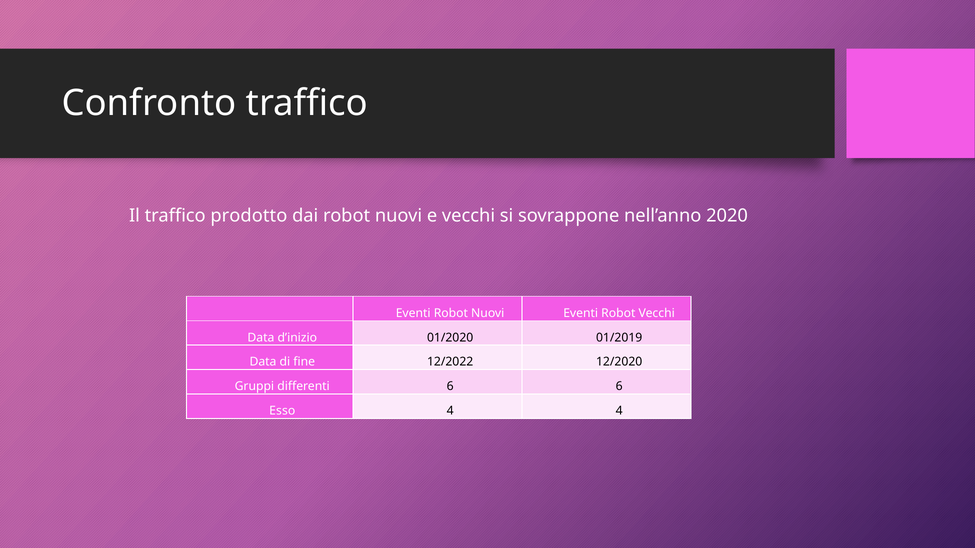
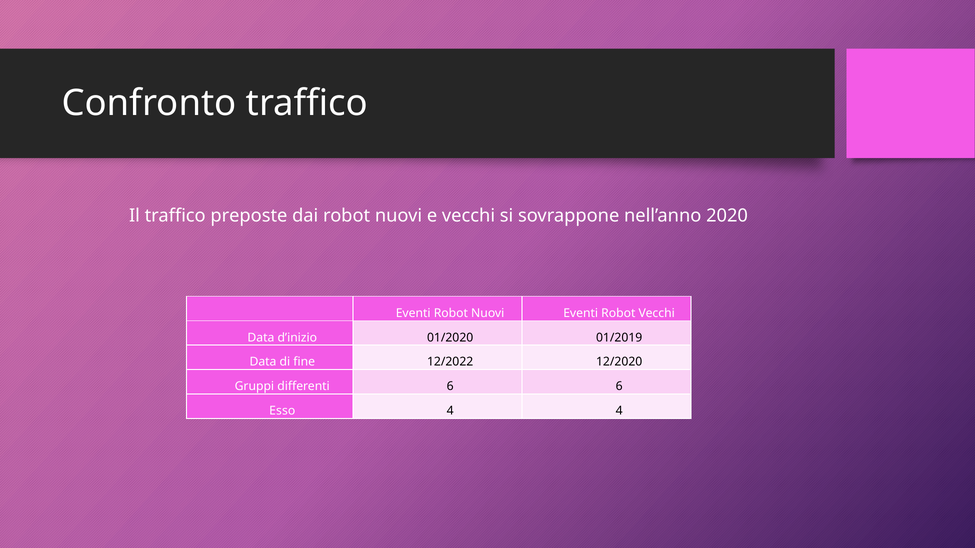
prodotto: prodotto -> preposte
